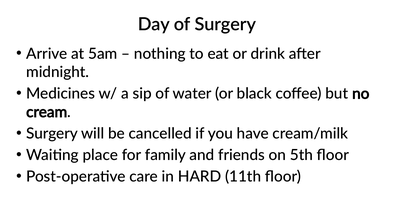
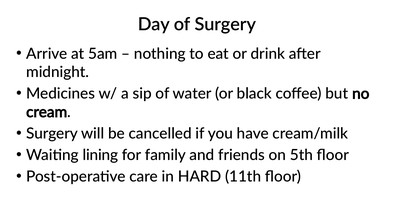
place: place -> lining
